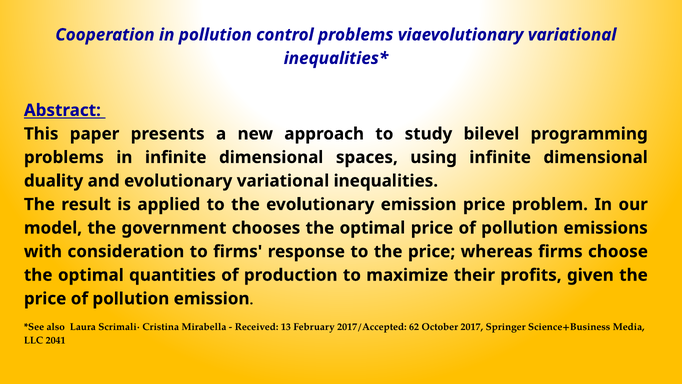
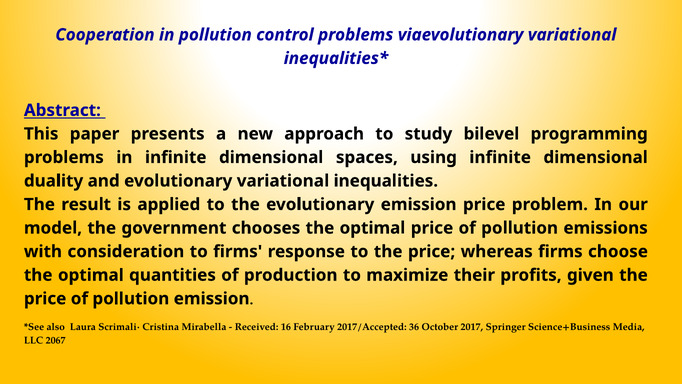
13: 13 -> 16
62: 62 -> 36
2041: 2041 -> 2067
